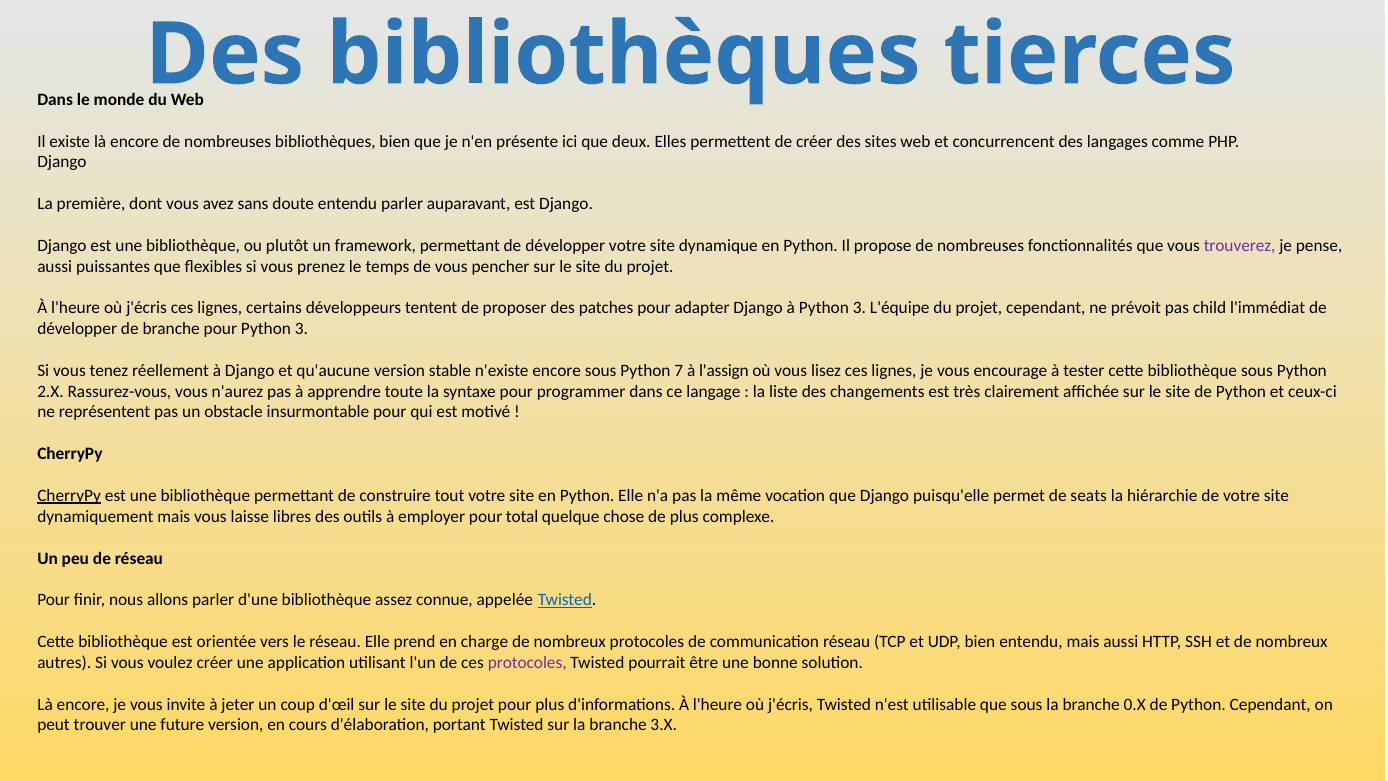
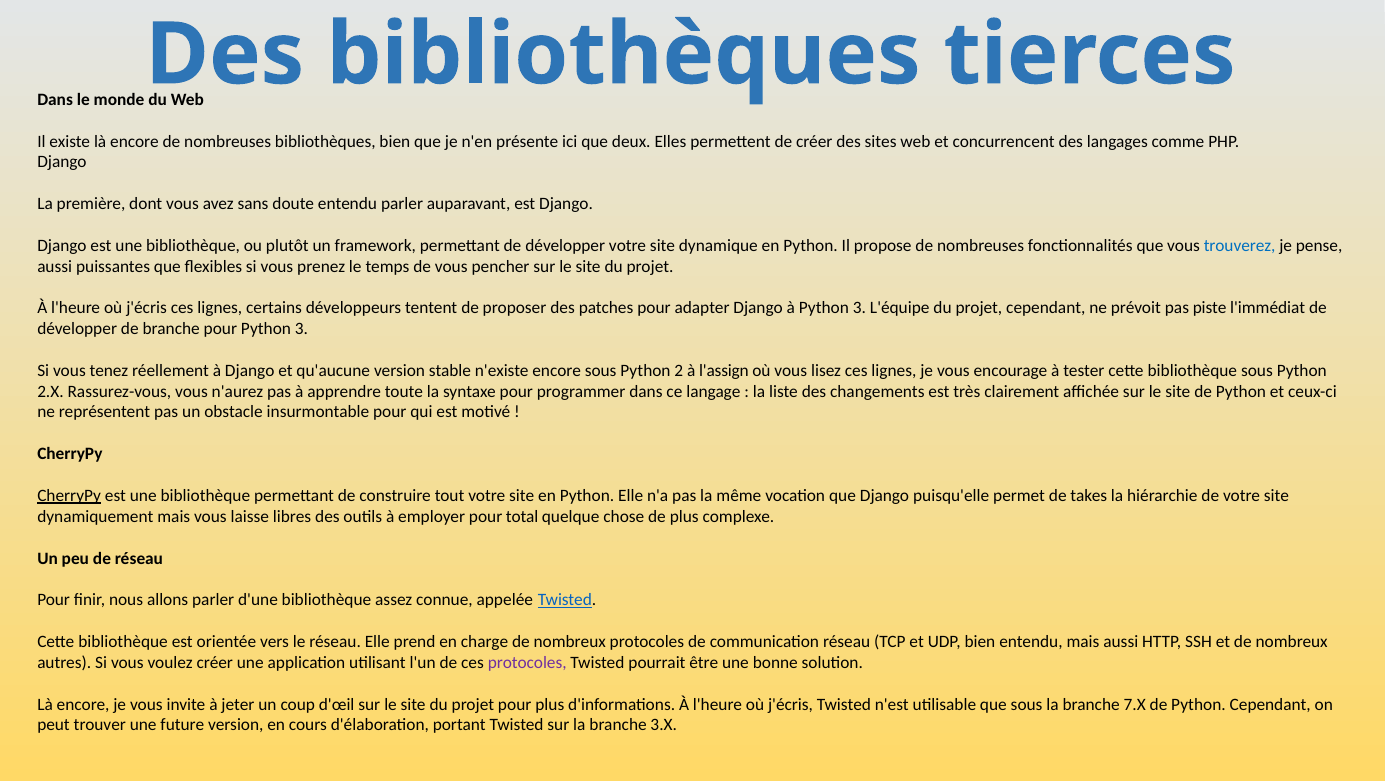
trouverez colour: purple -> blue
child: child -> piste
7: 7 -> 2
seats: seats -> takes
0.X: 0.X -> 7.X
